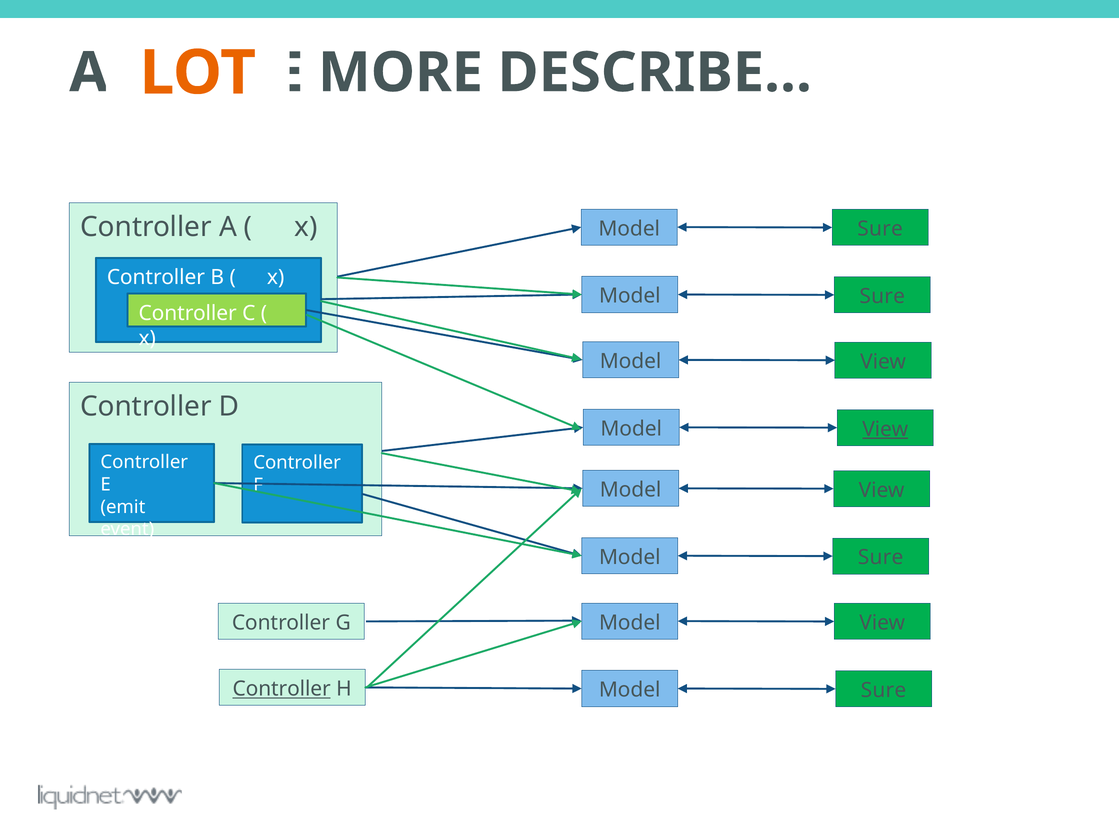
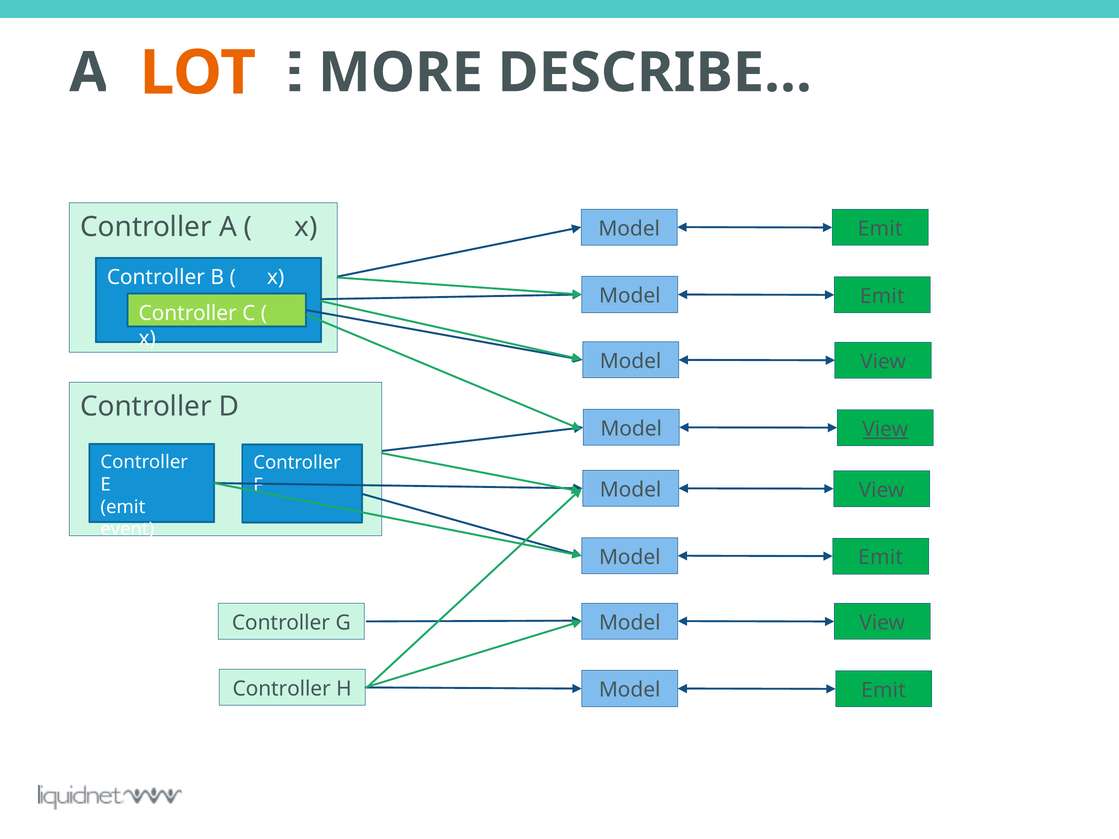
Sure at (880, 229): Sure -> Emit
Sure at (882, 296): Sure -> Emit
Sure at (881, 558): Sure -> Emit
Controller at (282, 689) underline: present -> none
H Model Sure: Sure -> Emit
